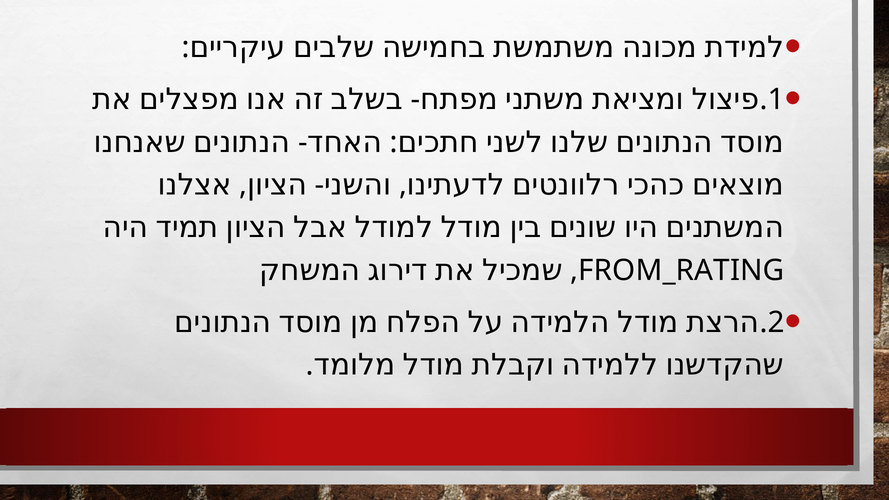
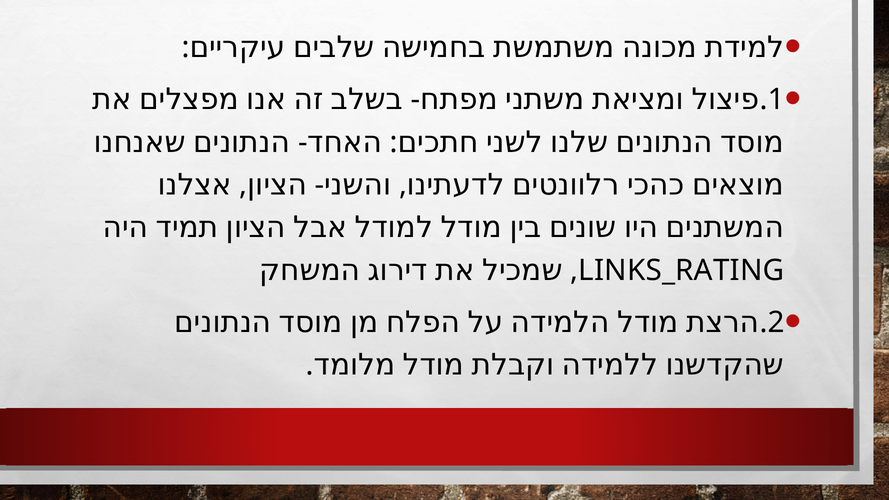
FROM_RATING: FROM_RATING -> LINKS_RATING
